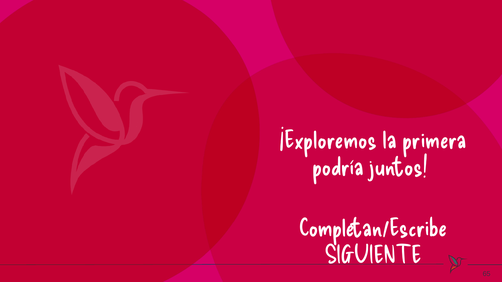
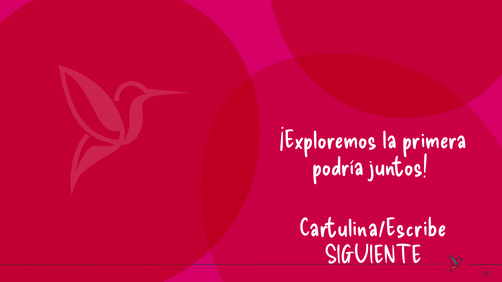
Completan/Escribe: Completan/Escribe -> Cartulina/Escribe
